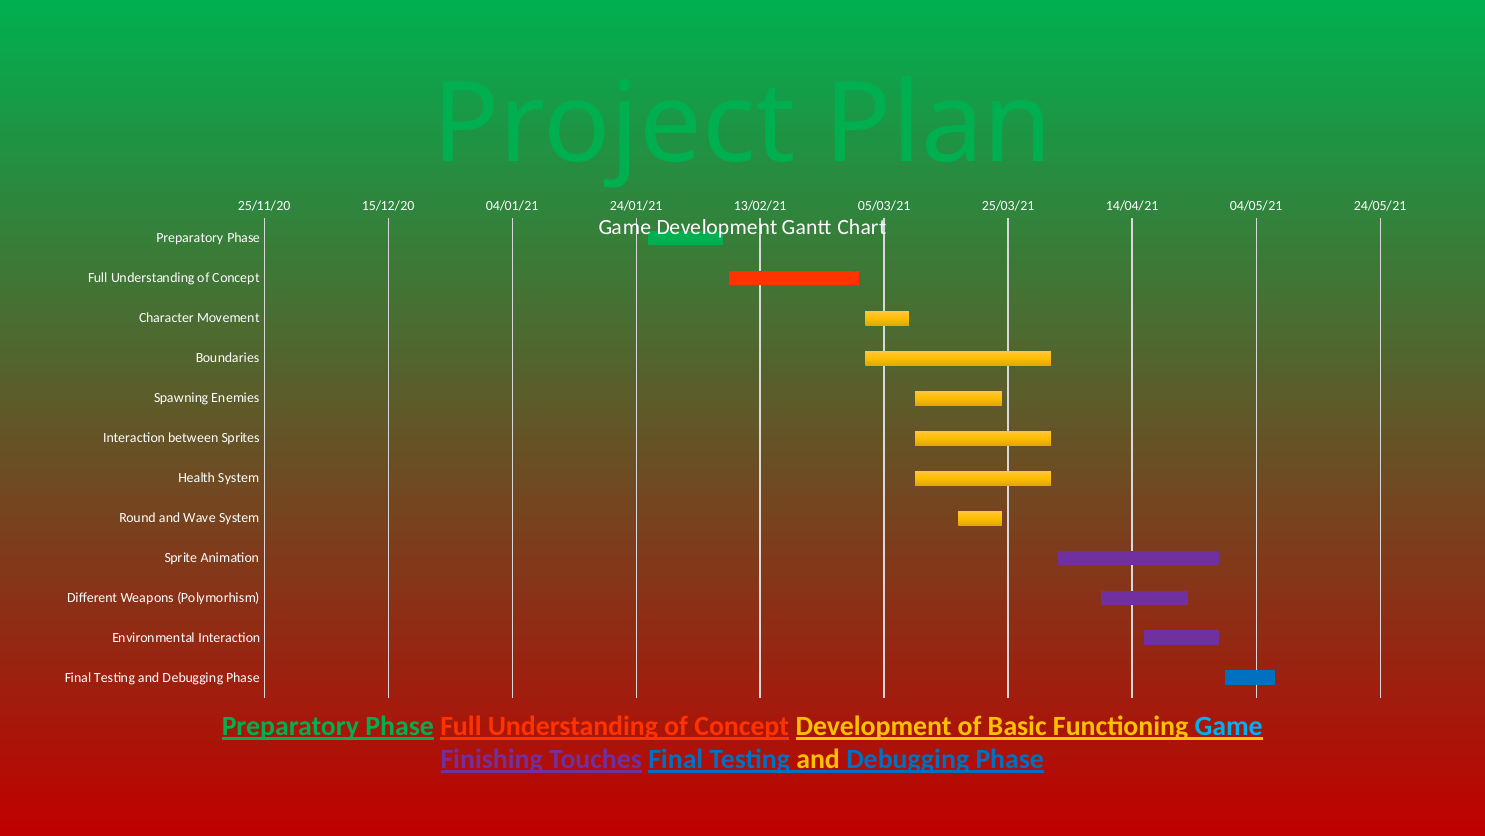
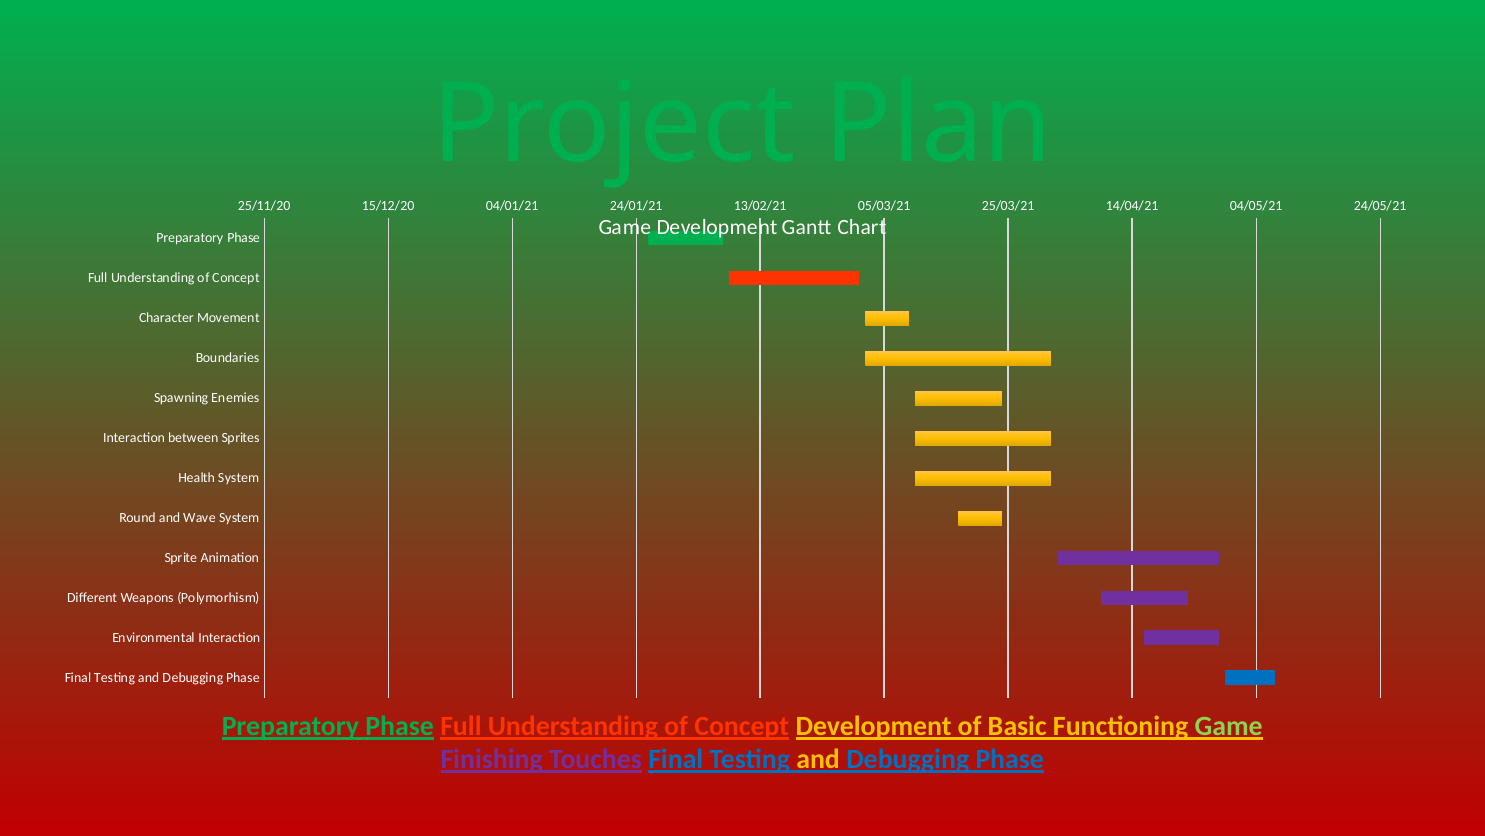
Game at (1229, 726) colour: light blue -> light green
